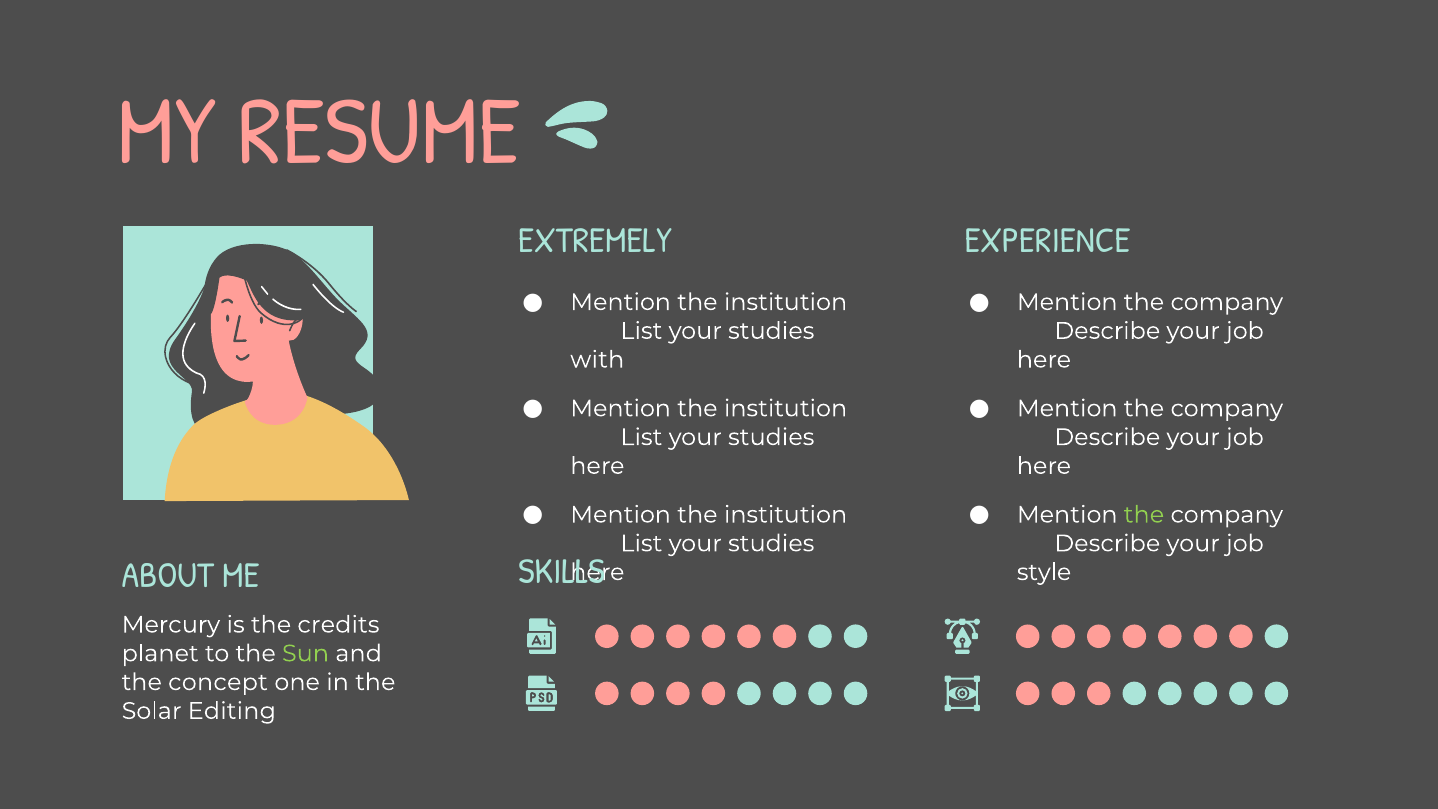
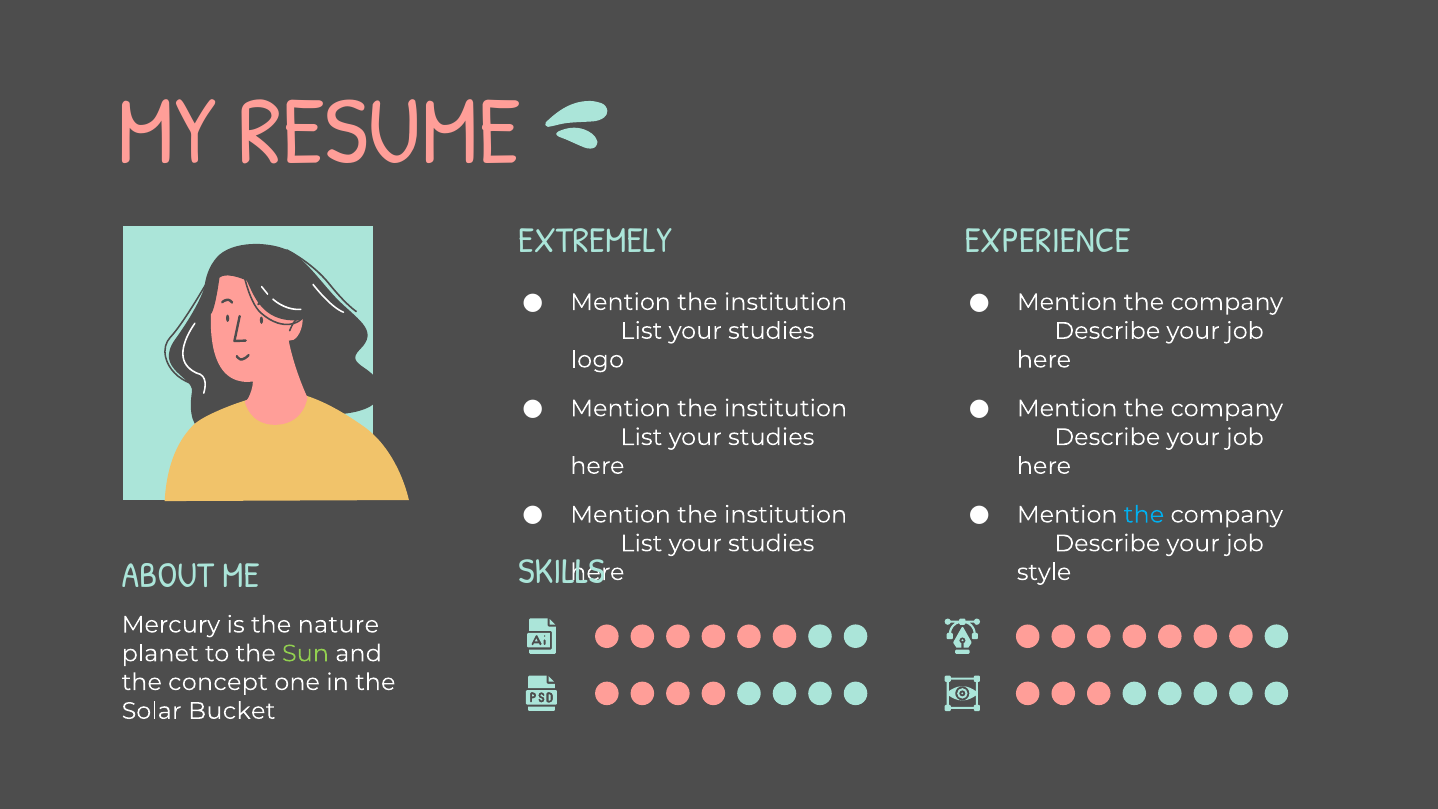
with: with -> logo
the at (1144, 515) colour: light green -> light blue
credits: credits -> nature
Editing: Editing -> Bucket
